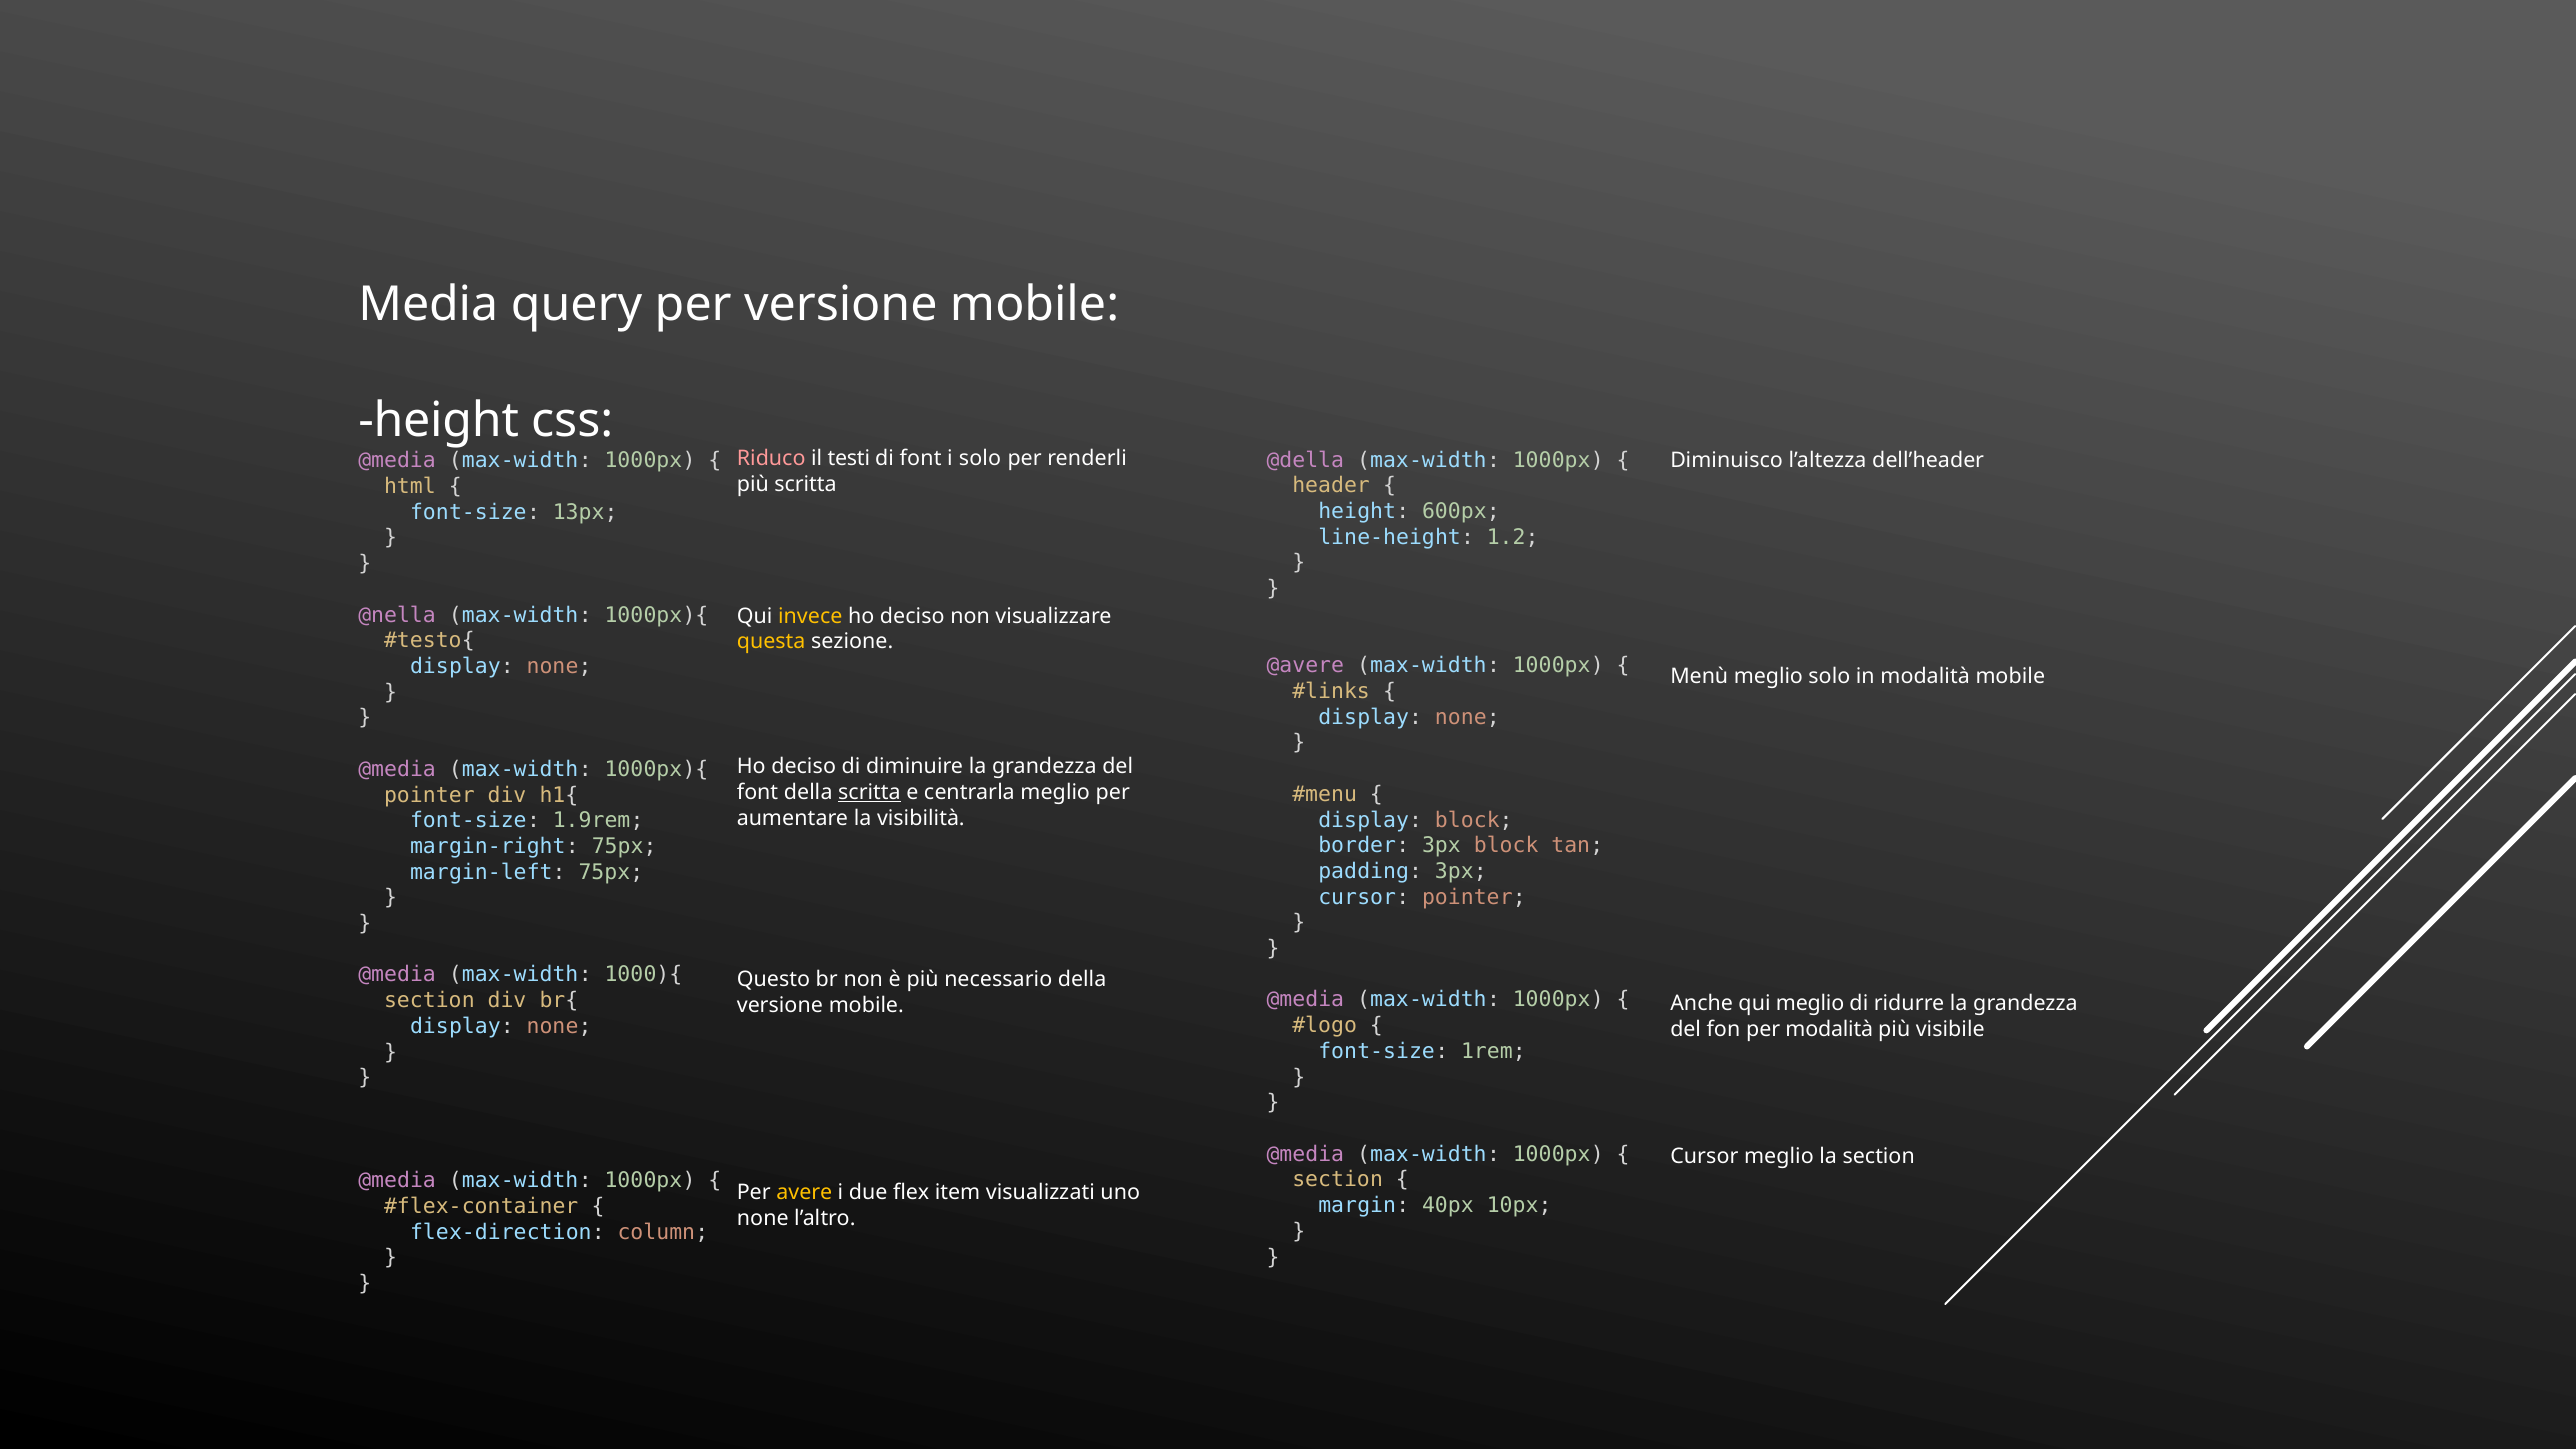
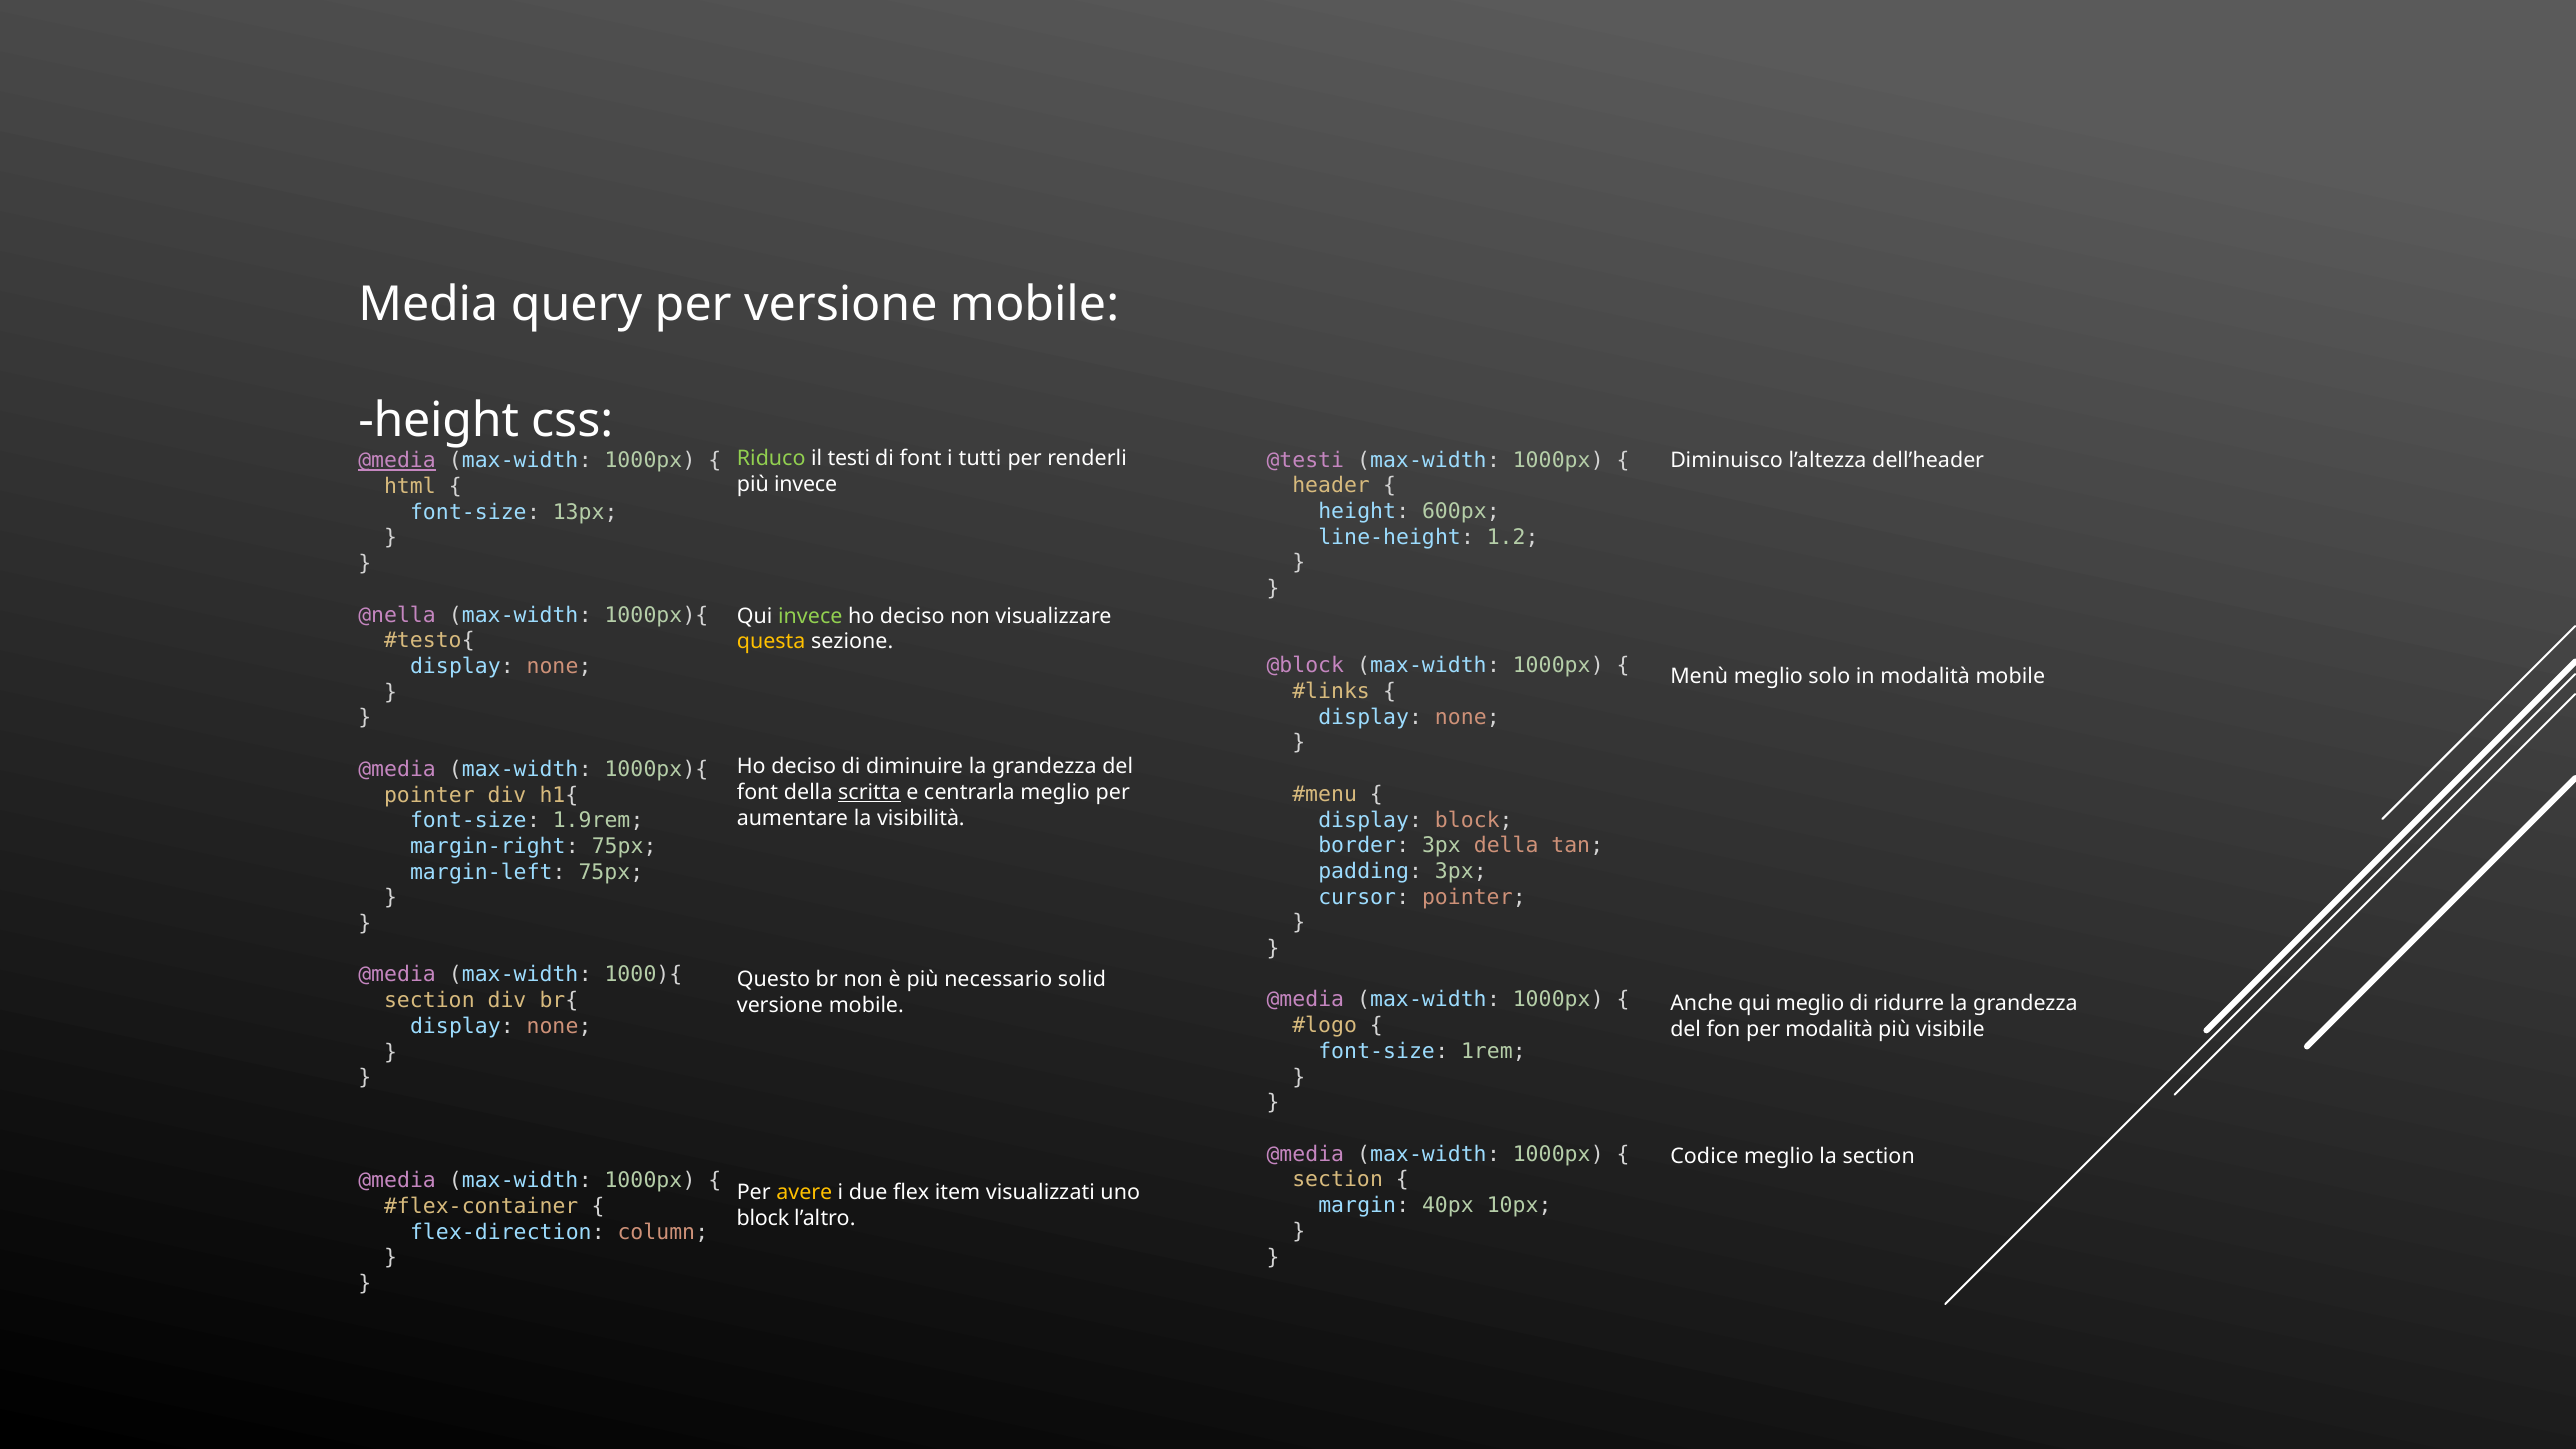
@della: @della -> @testi
@media at (397, 461) underline: none -> present
Riduco colour: pink -> light green
i solo: solo -> tutti
più scritta: scritta -> invece
invece at (810, 616) colour: yellow -> light green
@avere: @avere -> @block
3px block: block -> della
necessario della: della -> solid
Cursor at (1704, 1157): Cursor -> Codice
none at (763, 1218): none -> block
